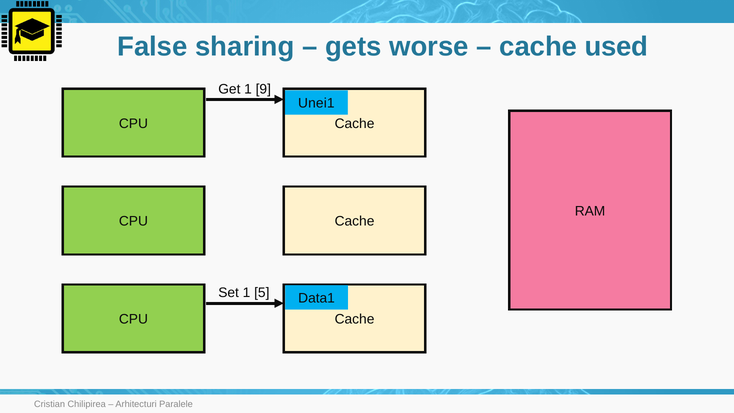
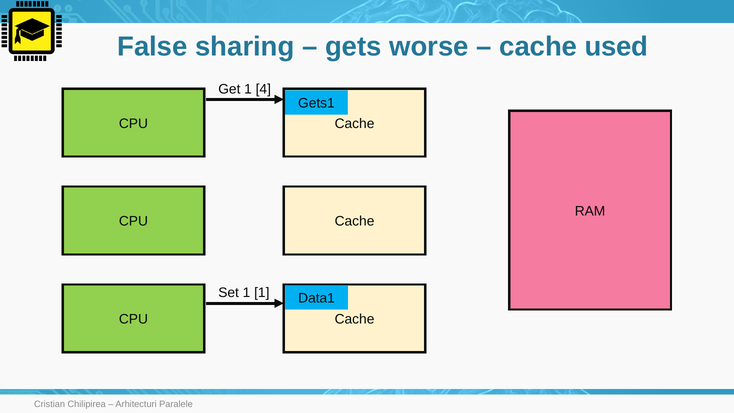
9: 9 -> 4
Unei1: Unei1 -> Gets1
1 5: 5 -> 1
